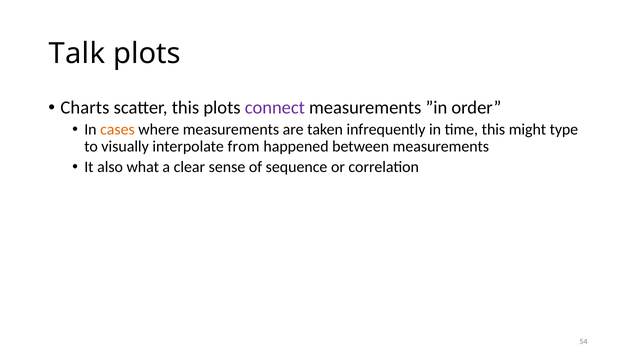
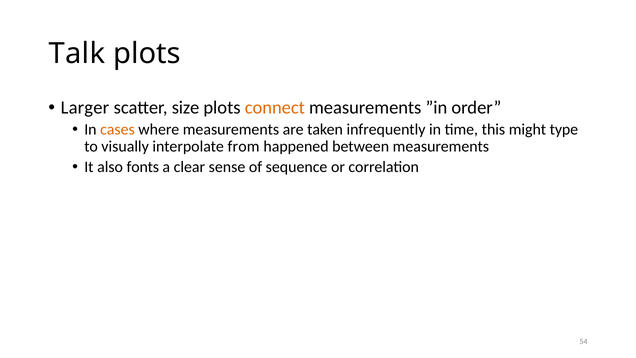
Charts: Charts -> Larger
scatter this: this -> size
connect colour: purple -> orange
what: what -> fonts
